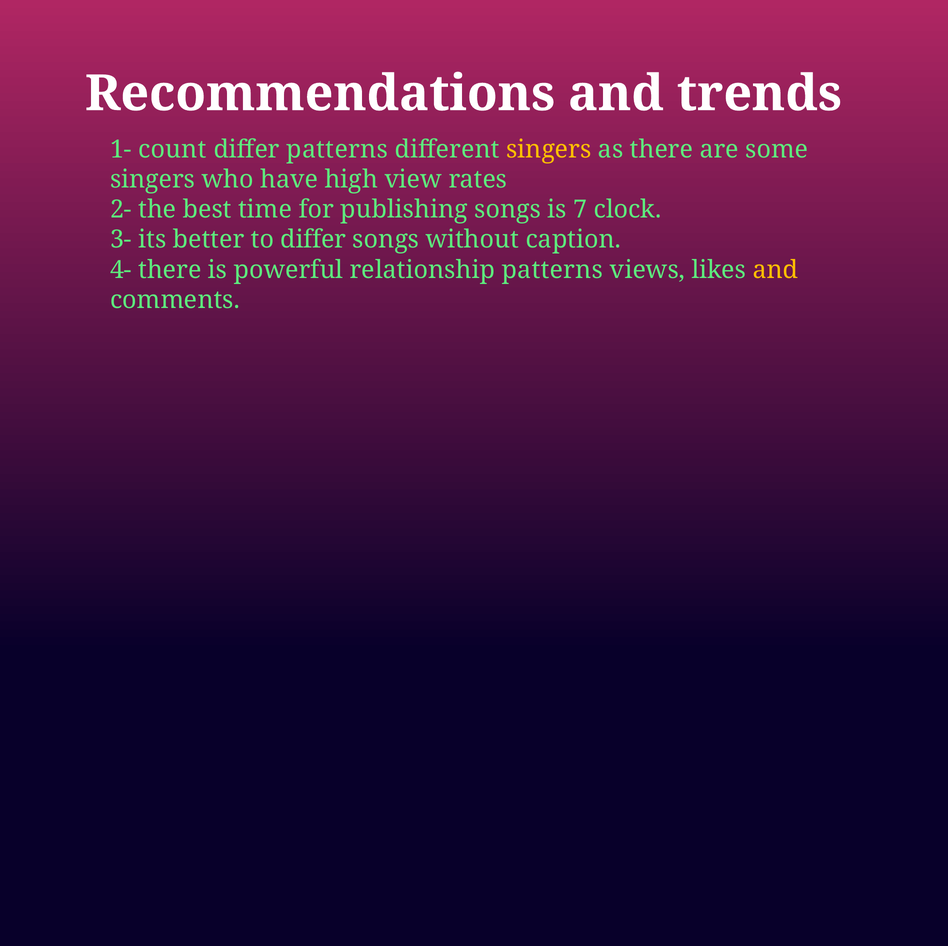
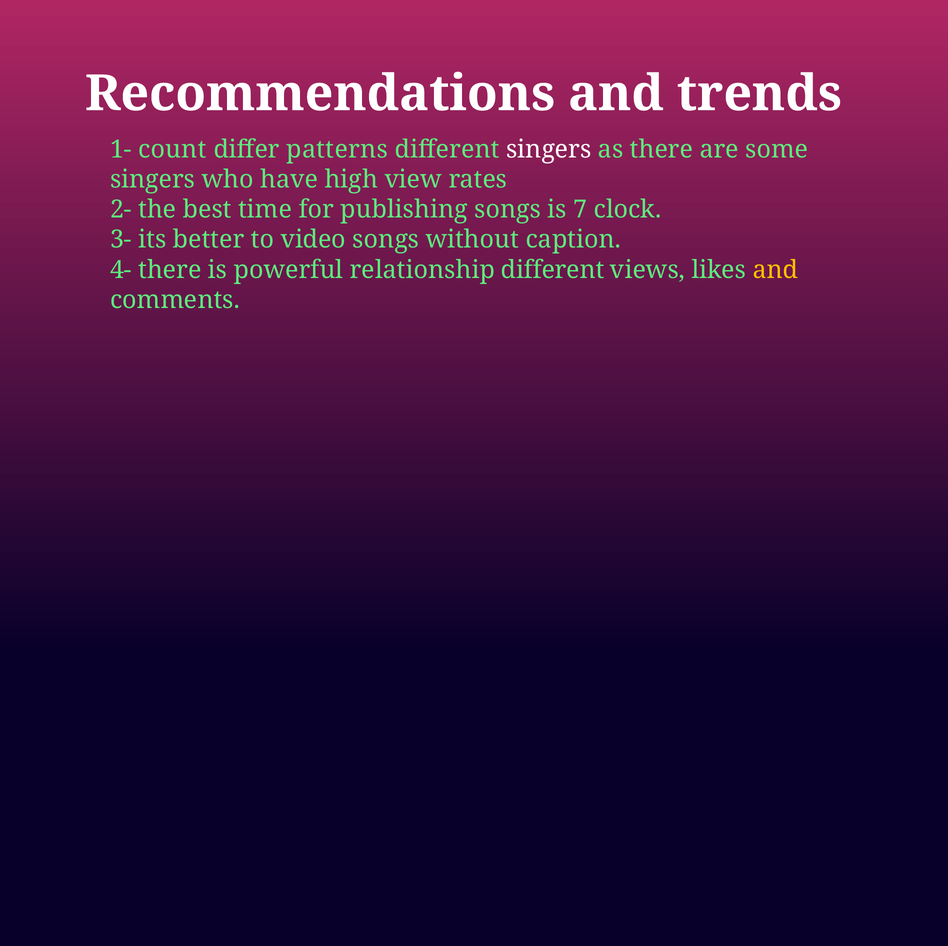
singers at (549, 150) colour: yellow -> white
to differ: differ -> video
relationship patterns: patterns -> different
